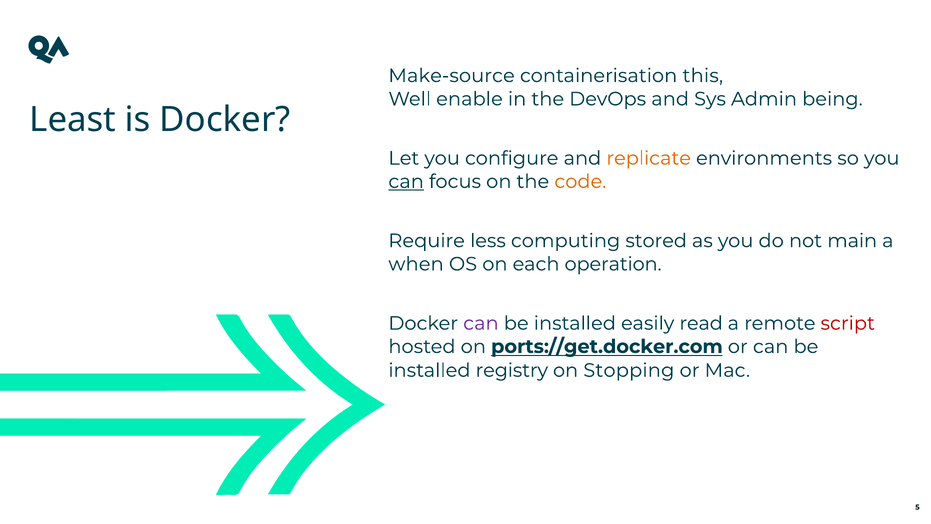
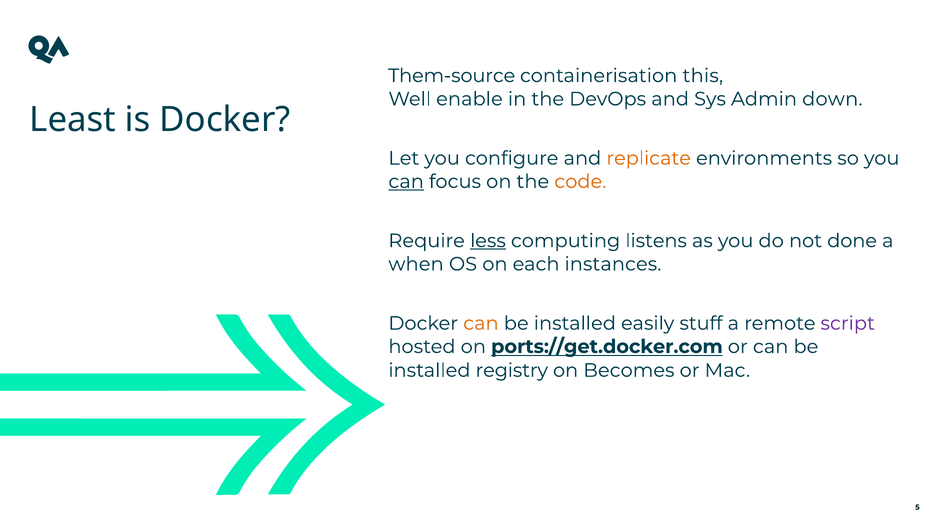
Make-source: Make-source -> Them-source
being: being -> down
less underline: none -> present
stored: stored -> listens
main: main -> done
operation: operation -> instances
can at (481, 323) colour: purple -> orange
read: read -> stuff
script colour: red -> purple
Stopping: Stopping -> Becomes
